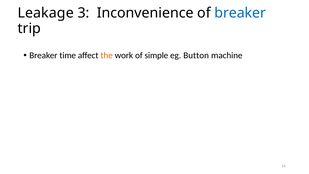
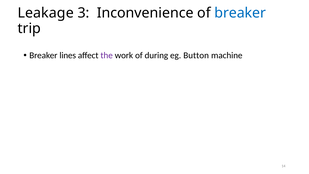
time: time -> lines
the colour: orange -> purple
simple: simple -> during
